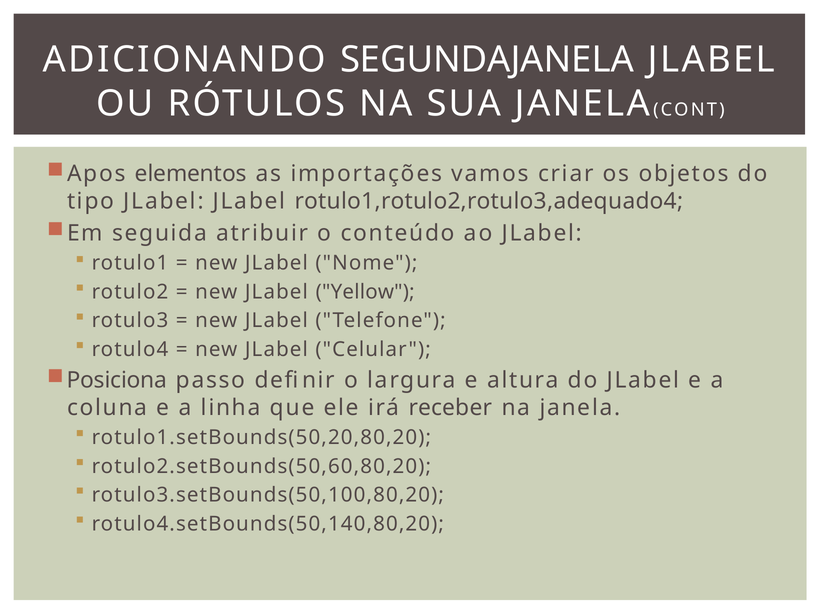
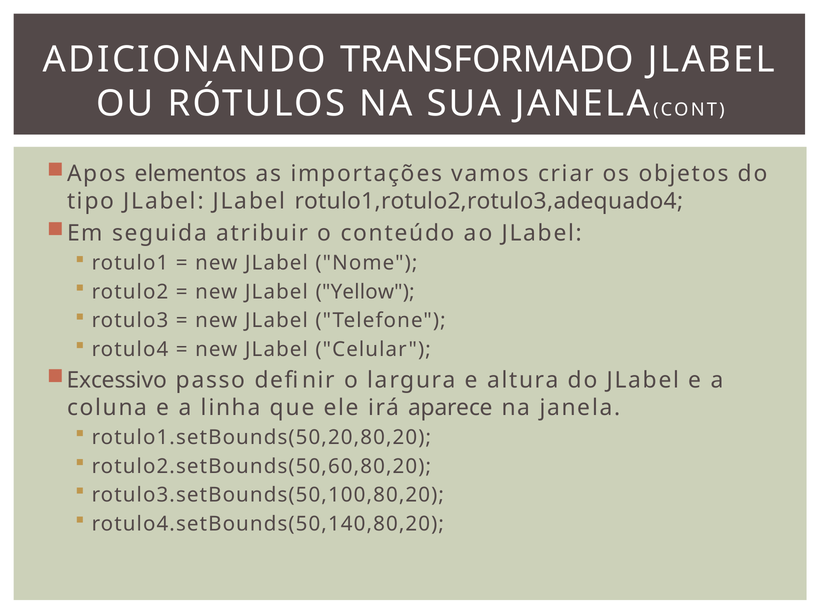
SEGUNDAJANELA: SEGUNDAJANELA -> TRANSFORMADO
Posiciona: Posiciona -> Excessivo
receber: receber -> aparece
